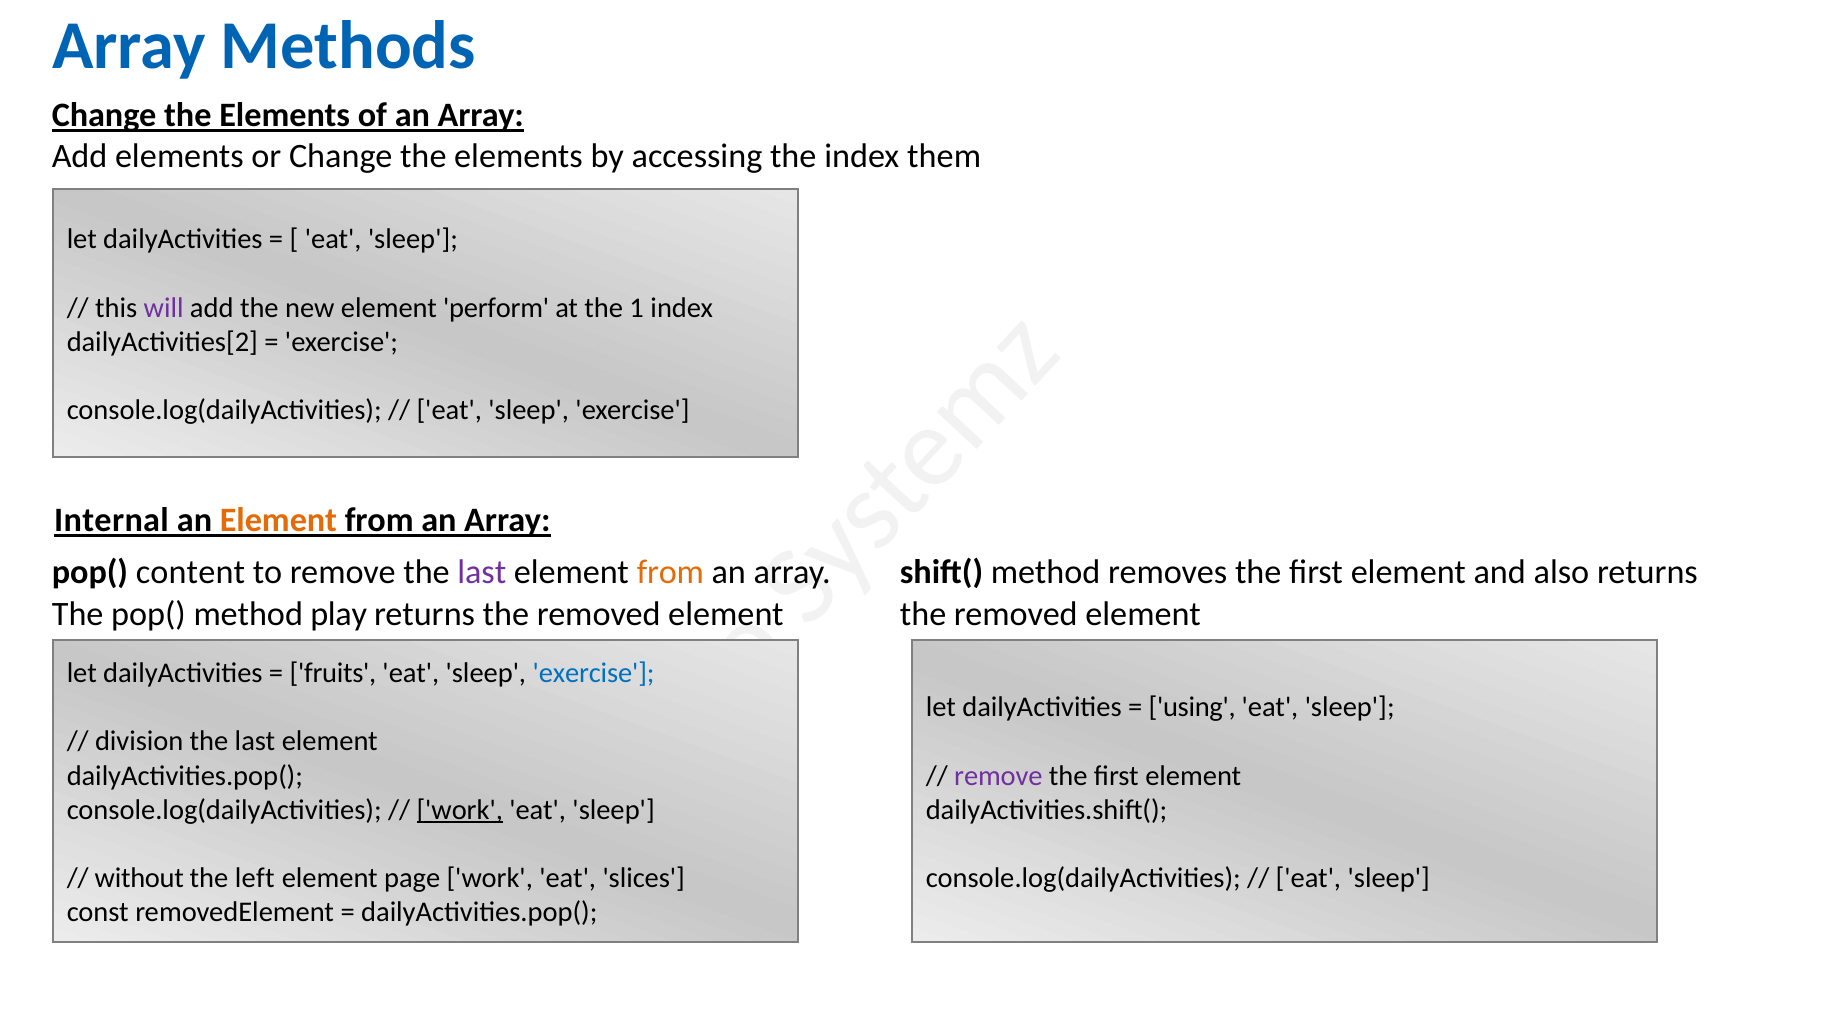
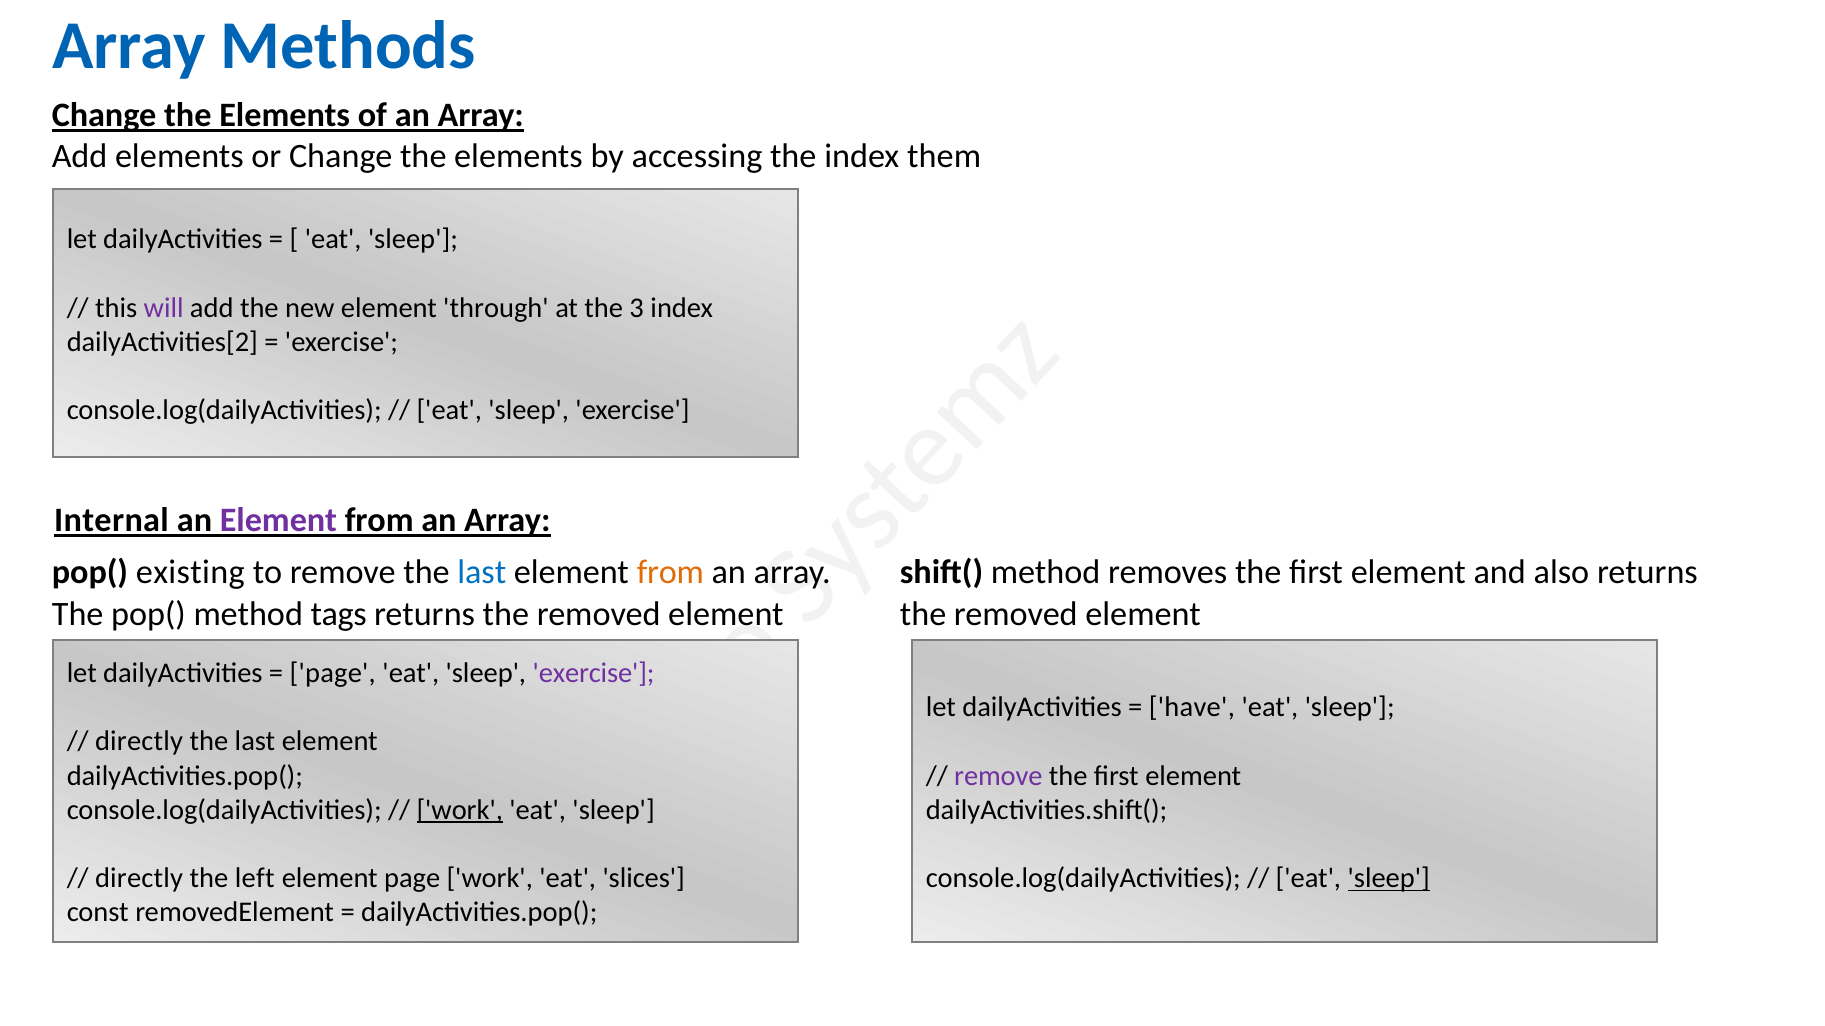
perform: perform -> through
1: 1 -> 3
Element at (278, 521) colour: orange -> purple
content: content -> existing
last at (482, 573) colour: purple -> blue
play: play -> tags
fruits at (333, 673): fruits -> page
exercise at (594, 673) colour: blue -> purple
using: using -> have
division at (139, 742): division -> directly
without at (139, 879): without -> directly
sleep at (1389, 879) underline: none -> present
